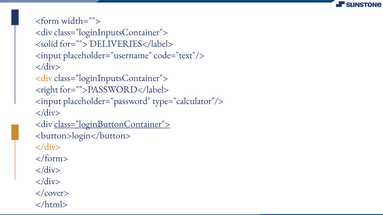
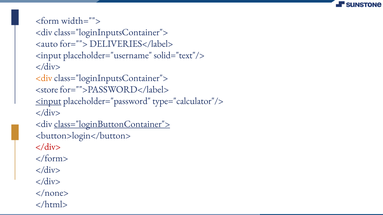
<solid: <solid -> <auto
code="text"/>: code="text"/> -> solid="text"/>
<right: <right -> <store
<input at (48, 101) underline: none -> present
</div> at (48, 147) colour: orange -> red
</cover>: </cover> -> </none>
